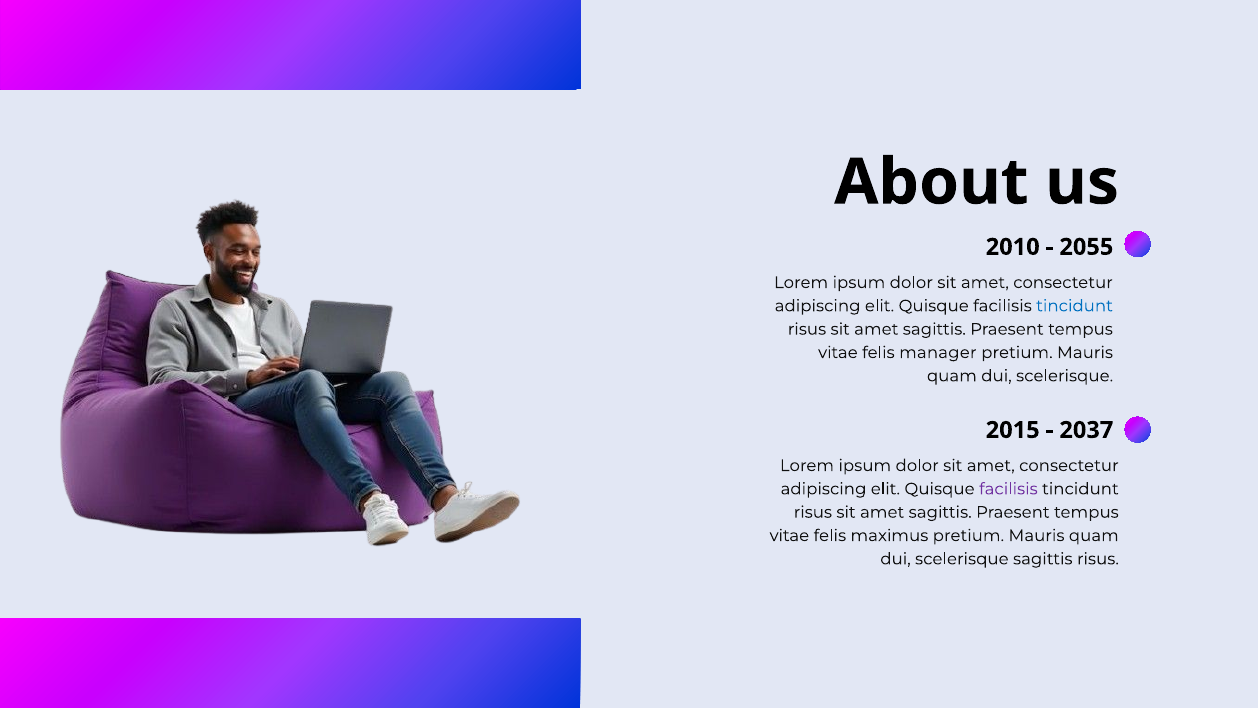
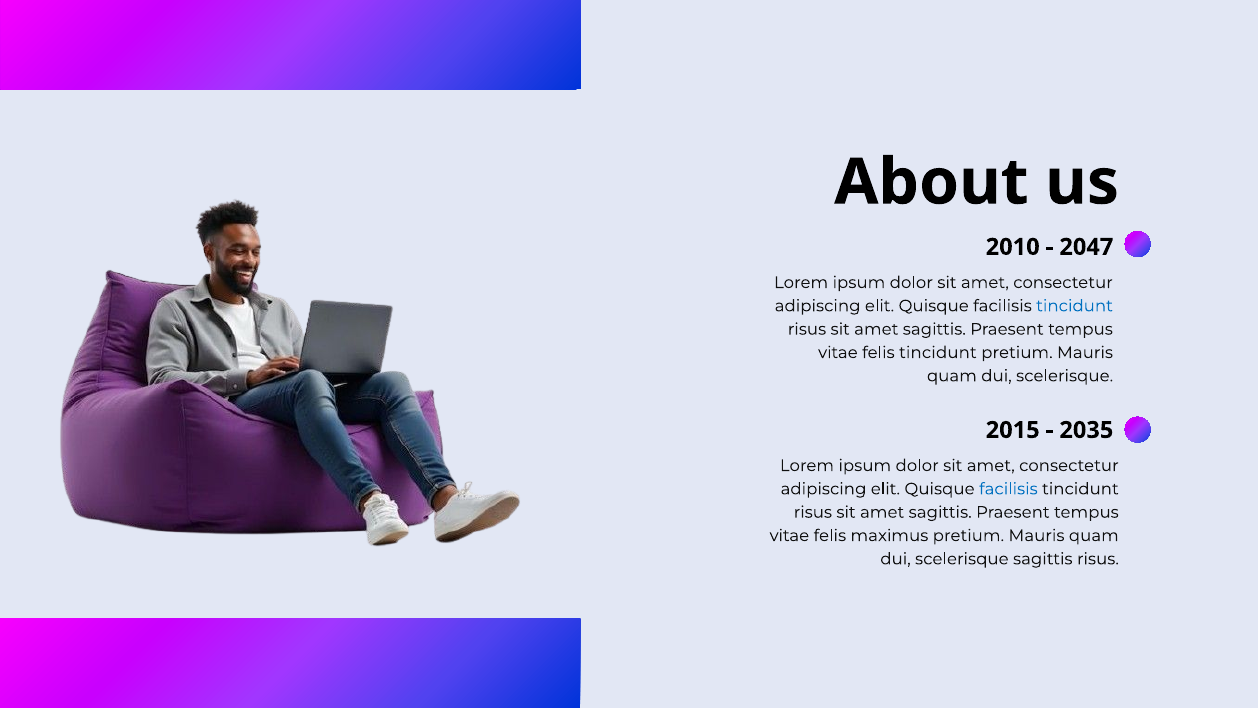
2055: 2055 -> 2047
felis manager: manager -> tincidunt
2037: 2037 -> 2035
facilisis at (1008, 489) colour: purple -> blue
